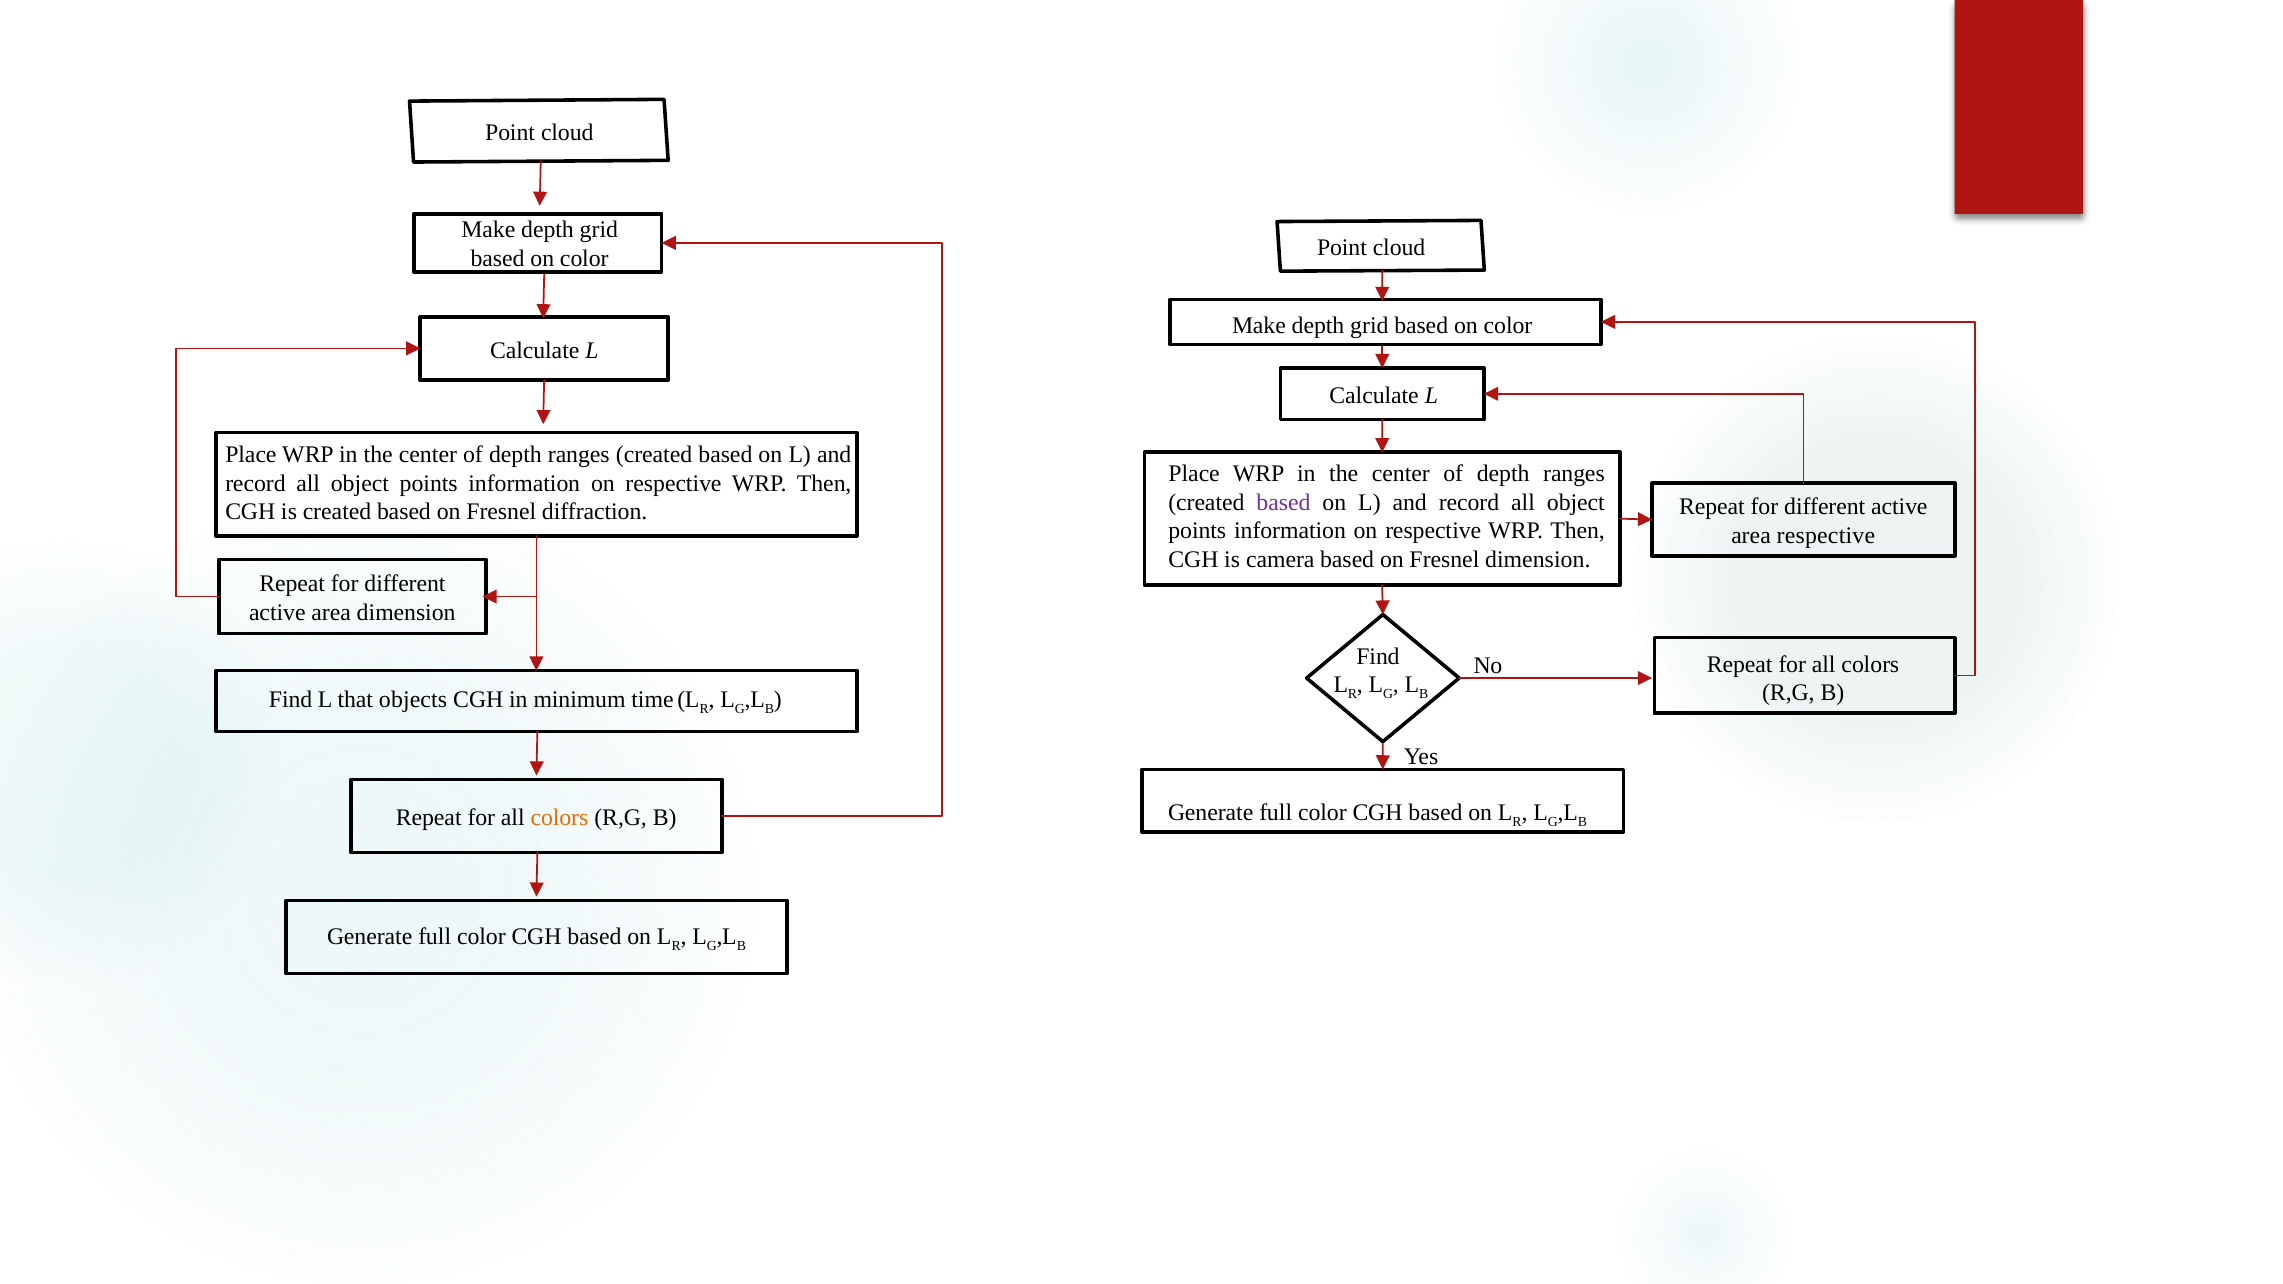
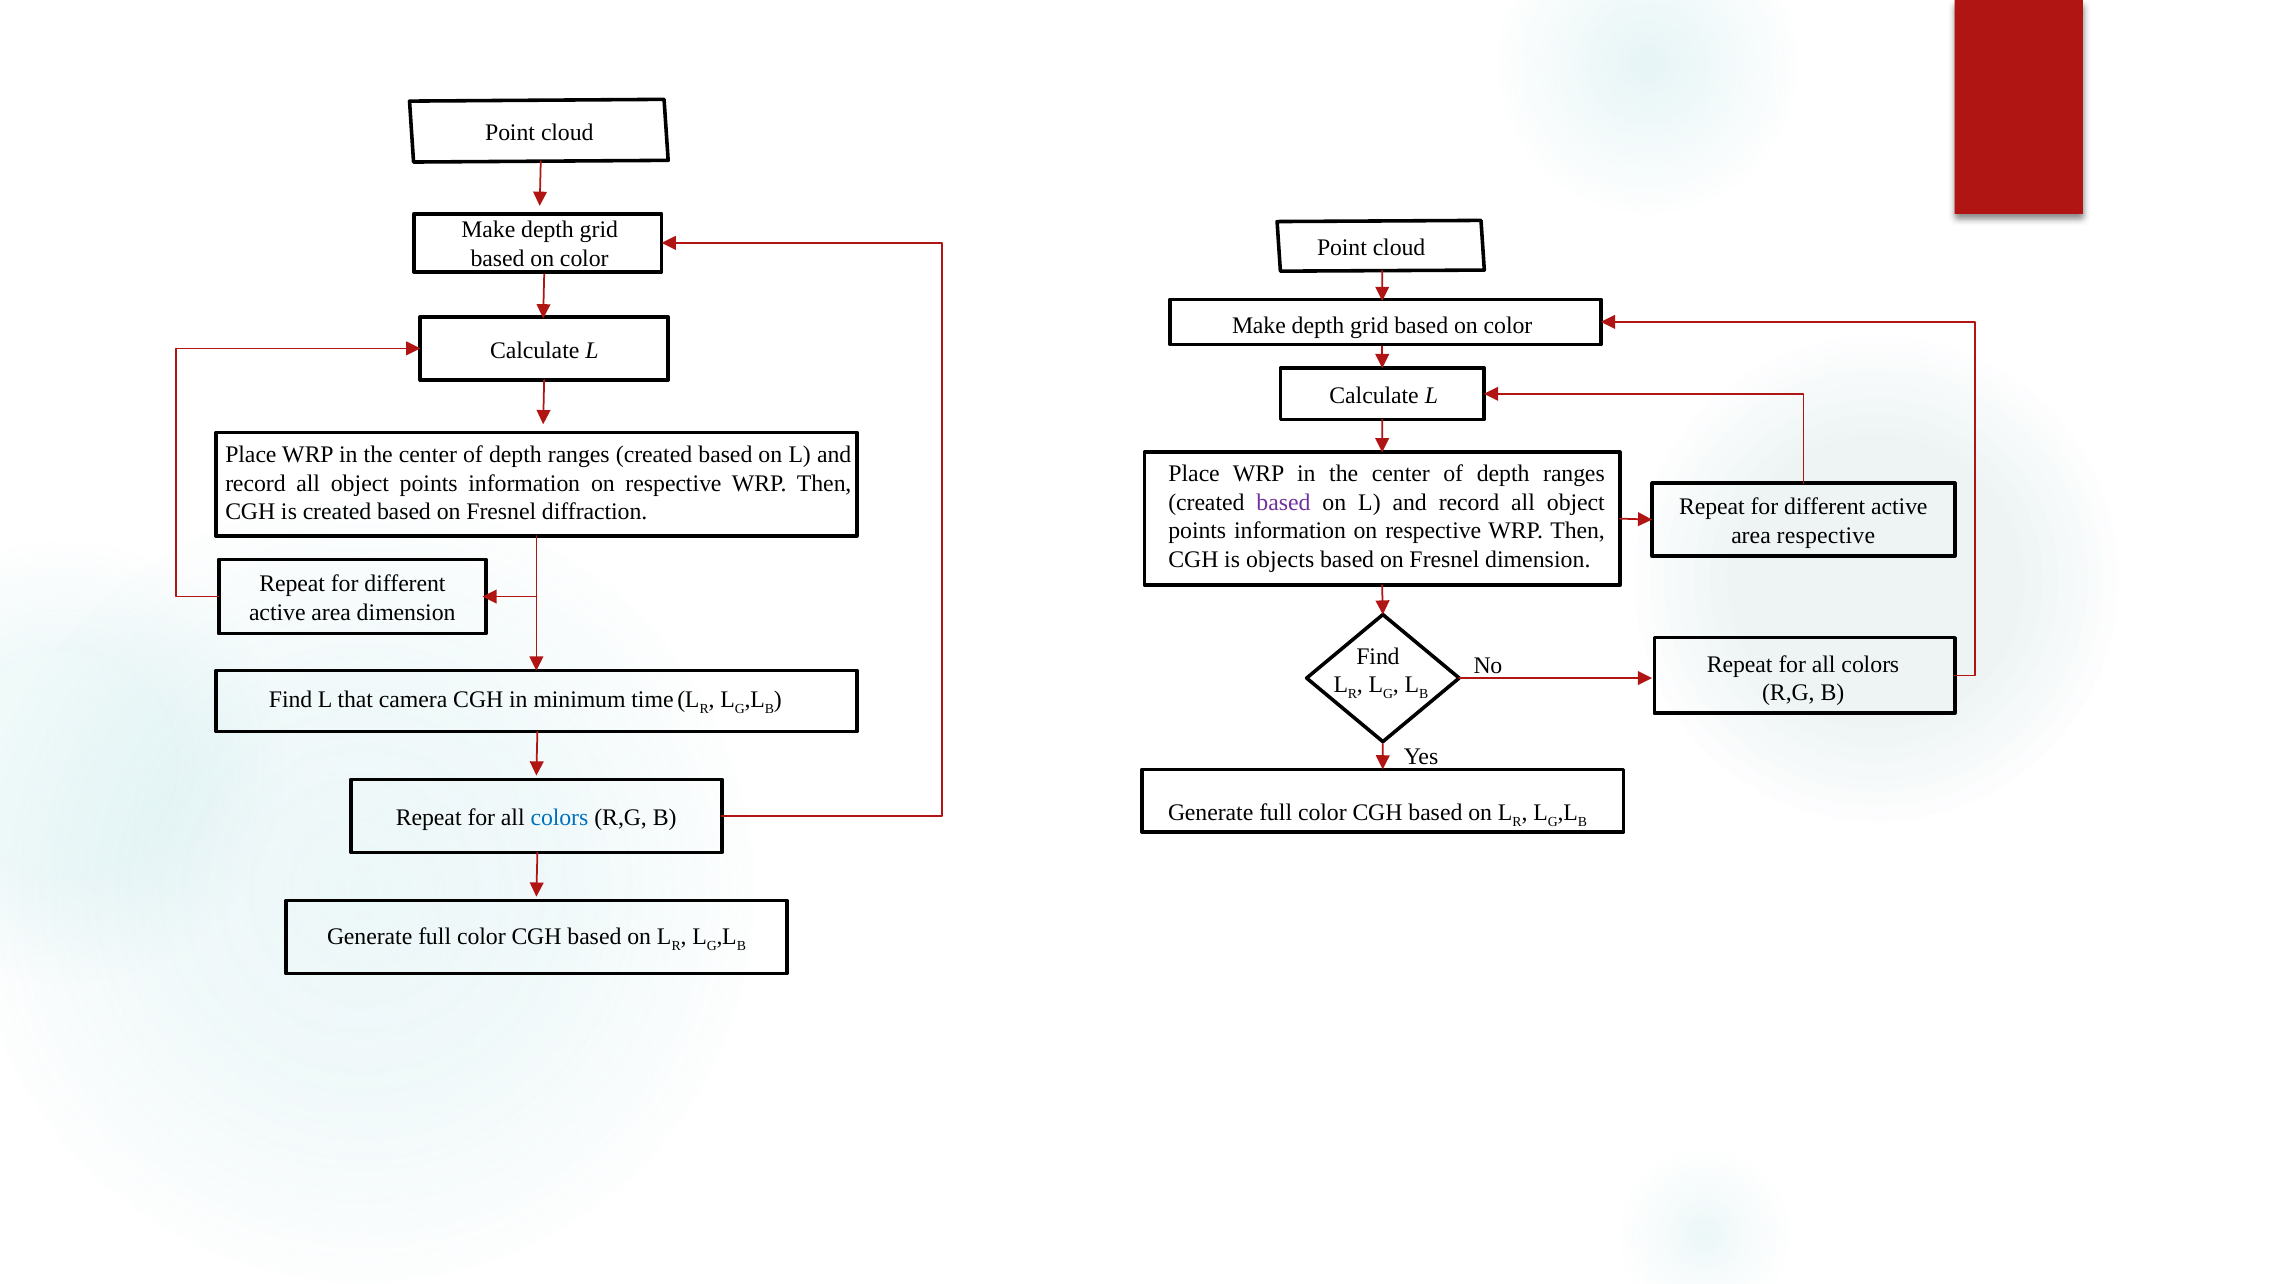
camera: camera -> objects
objects: objects -> camera
colors at (559, 818) colour: orange -> blue
